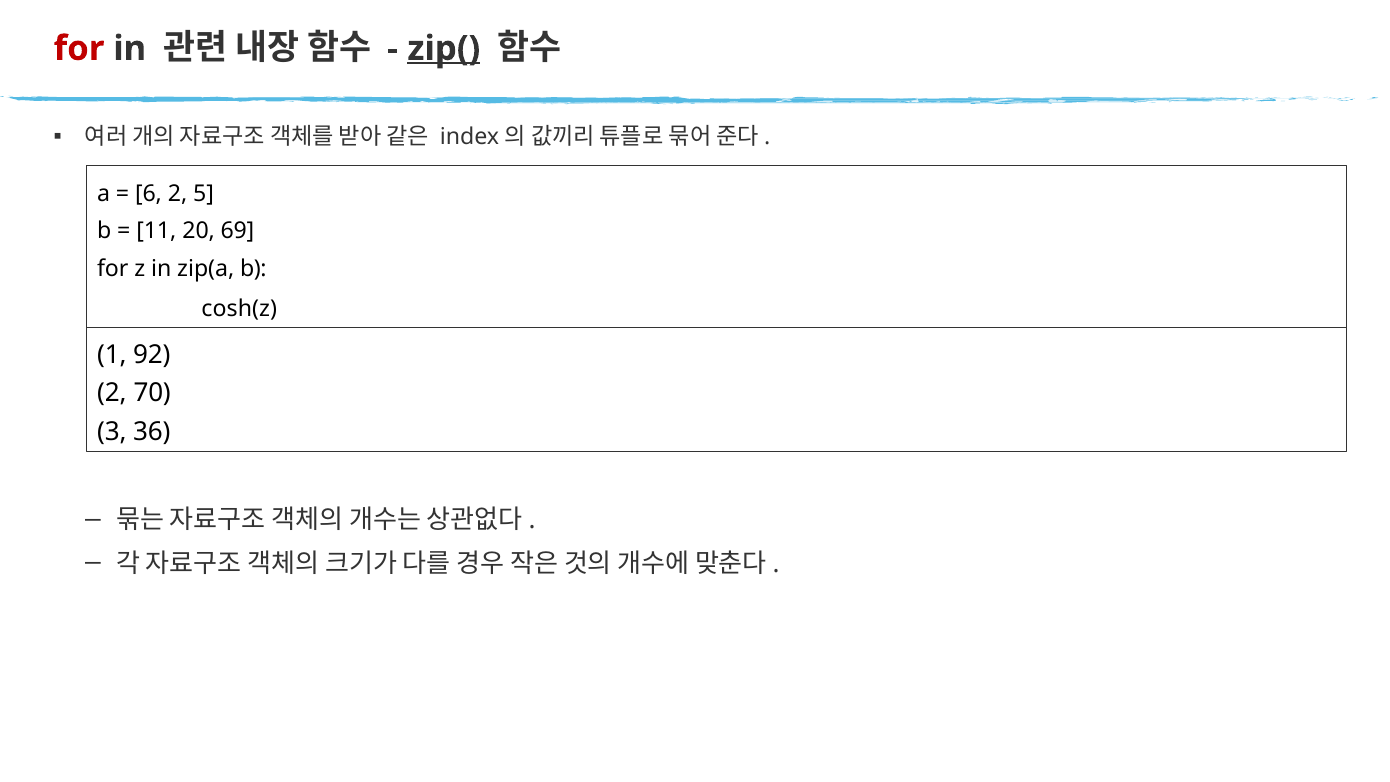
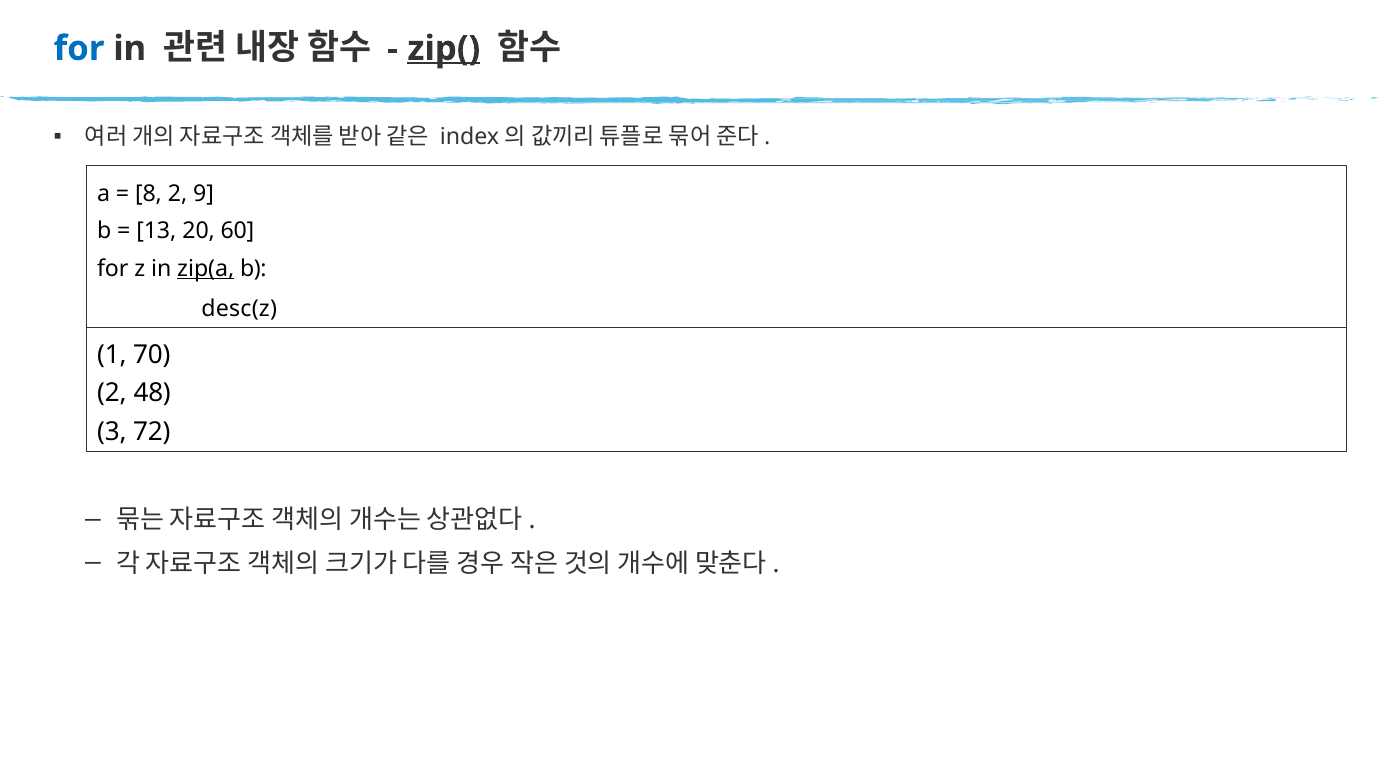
for at (79, 48) colour: red -> blue
6: 6 -> 8
5: 5 -> 9
11: 11 -> 13
69: 69 -> 60
zip(a underline: none -> present
cosh(z: cosh(z -> desc(z
92: 92 -> 70
70: 70 -> 48
36: 36 -> 72
